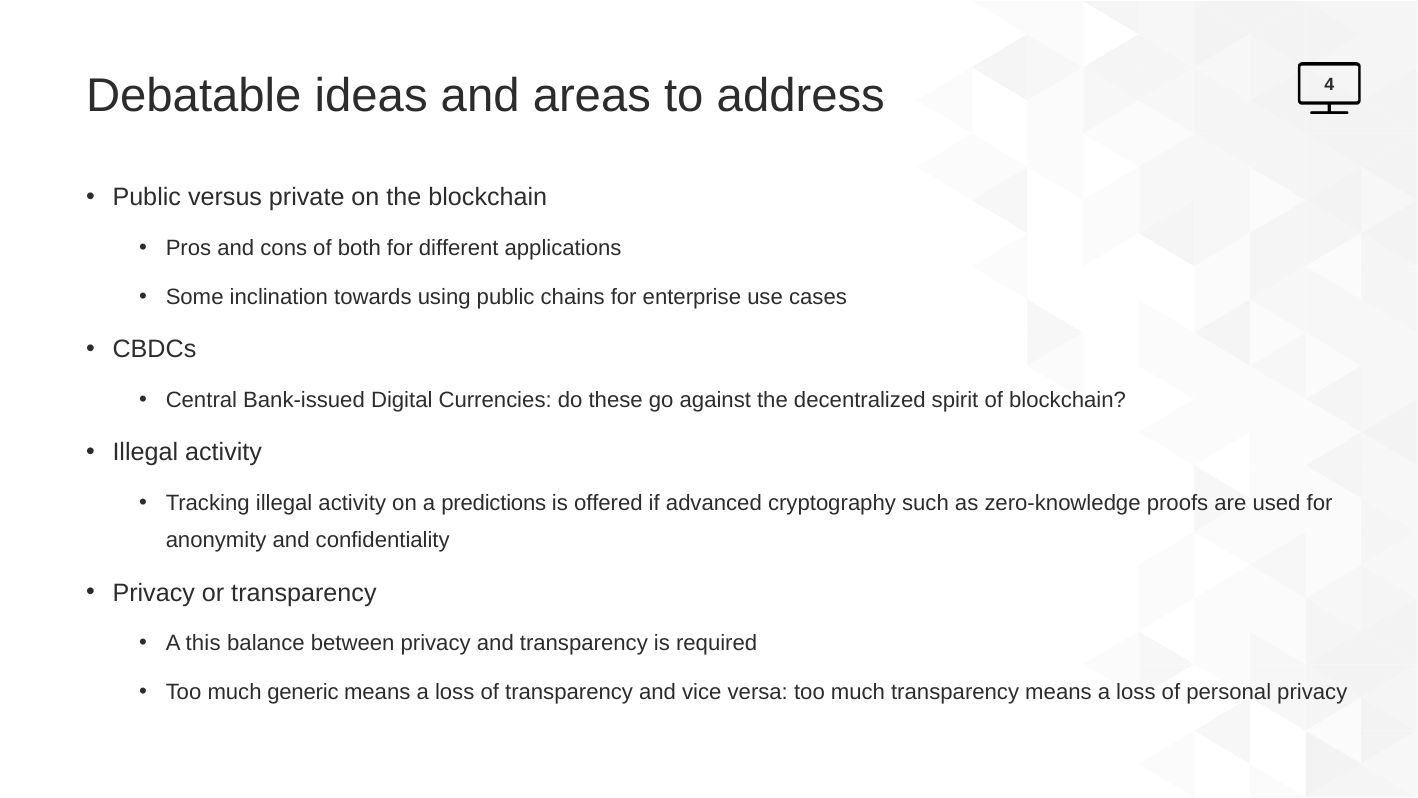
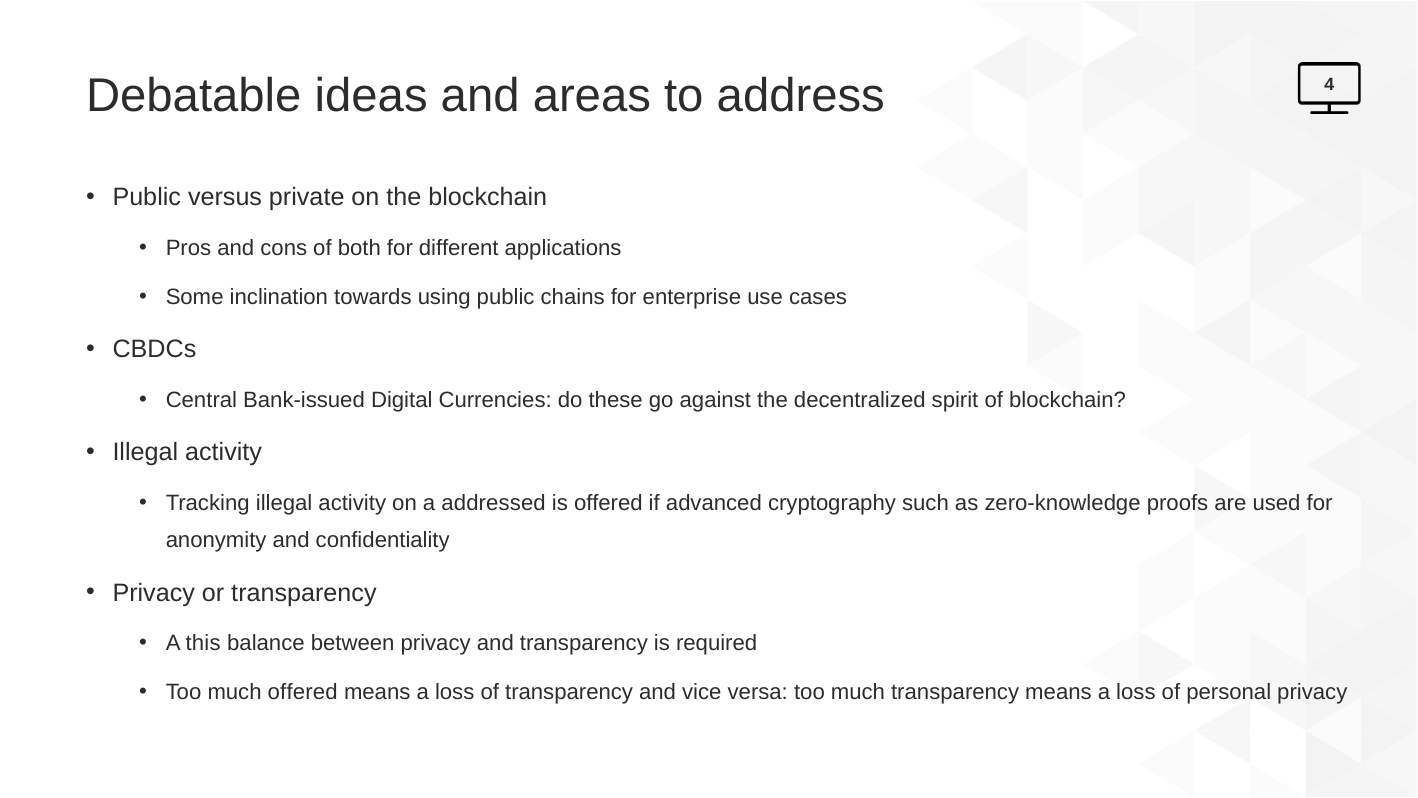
predictions: predictions -> addressed
much generic: generic -> offered
